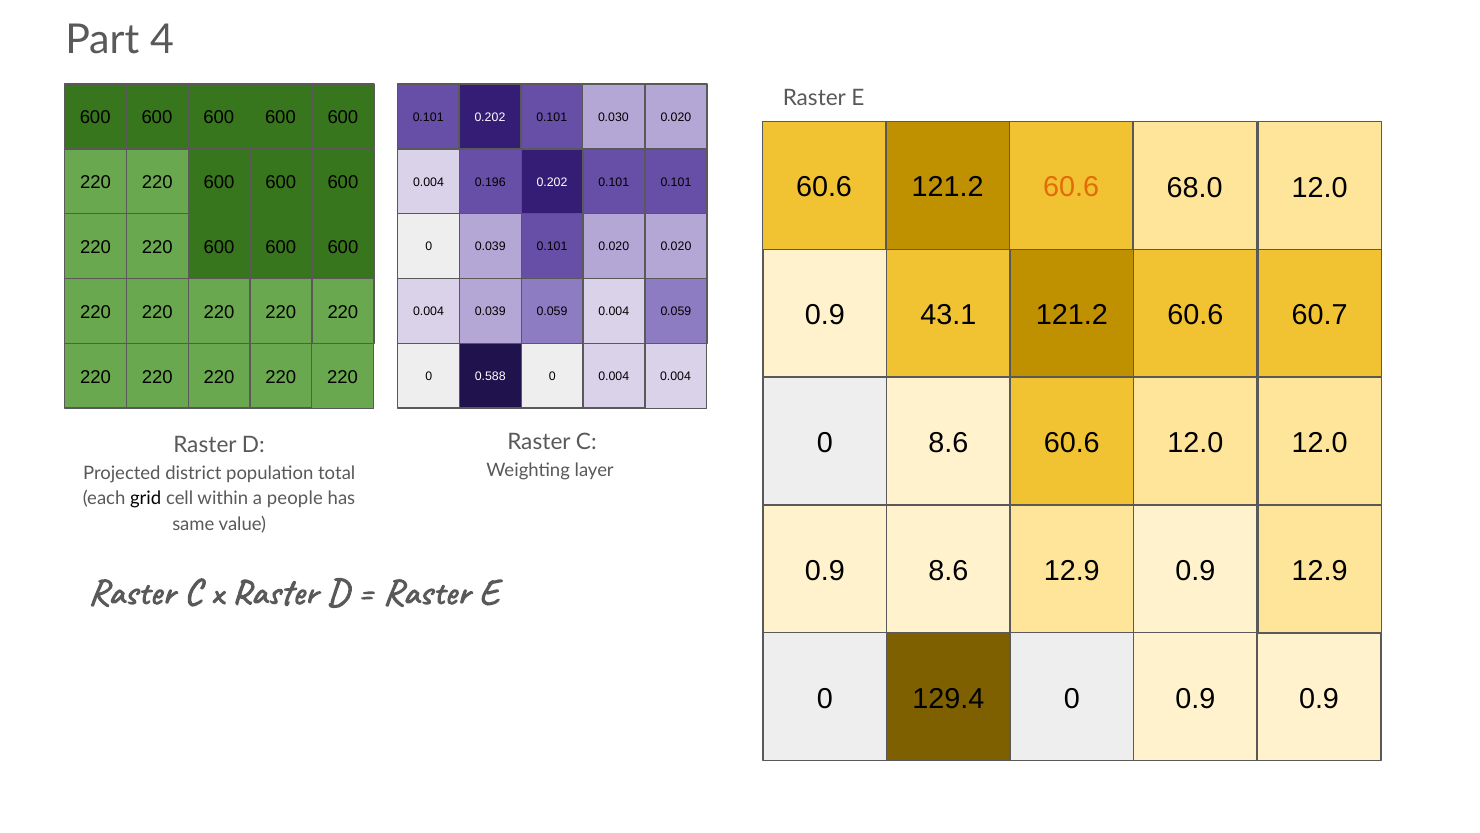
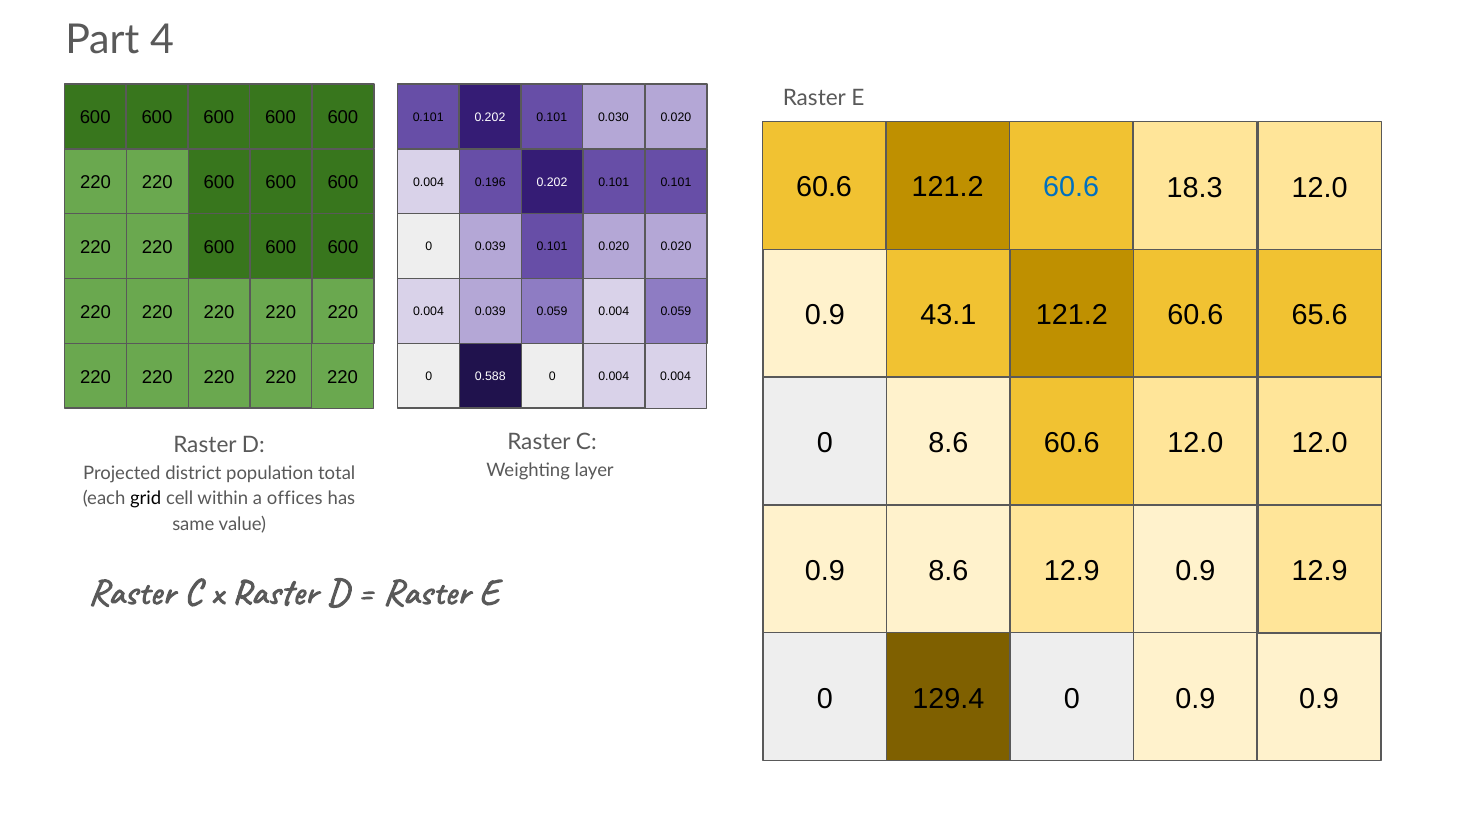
60.6 at (1071, 187) colour: orange -> blue
68.0: 68.0 -> 18.3
60.7: 60.7 -> 65.6
people: people -> offices
